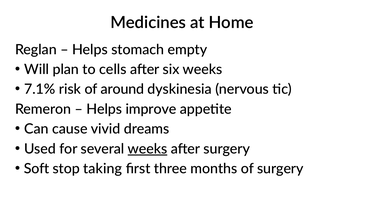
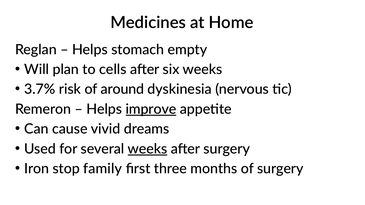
7.1%: 7.1% -> 3.7%
improve underline: none -> present
Soft: Soft -> Iron
taking: taking -> family
